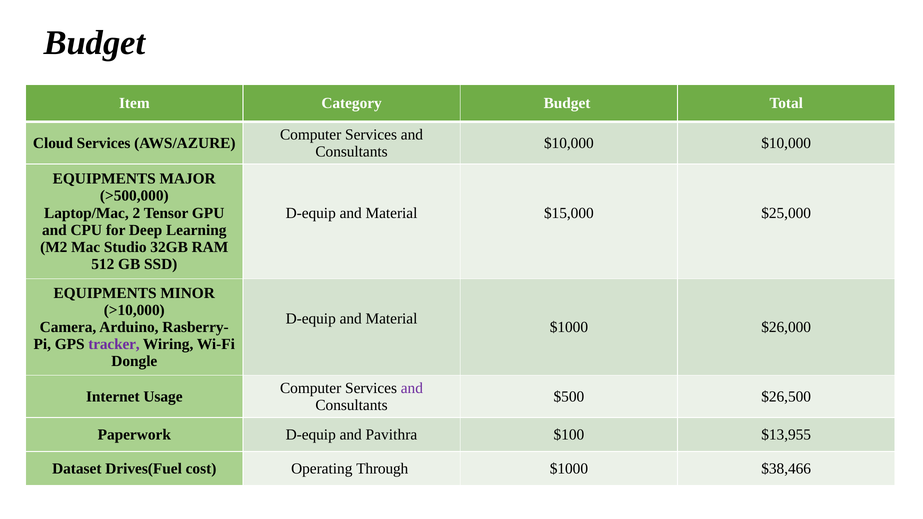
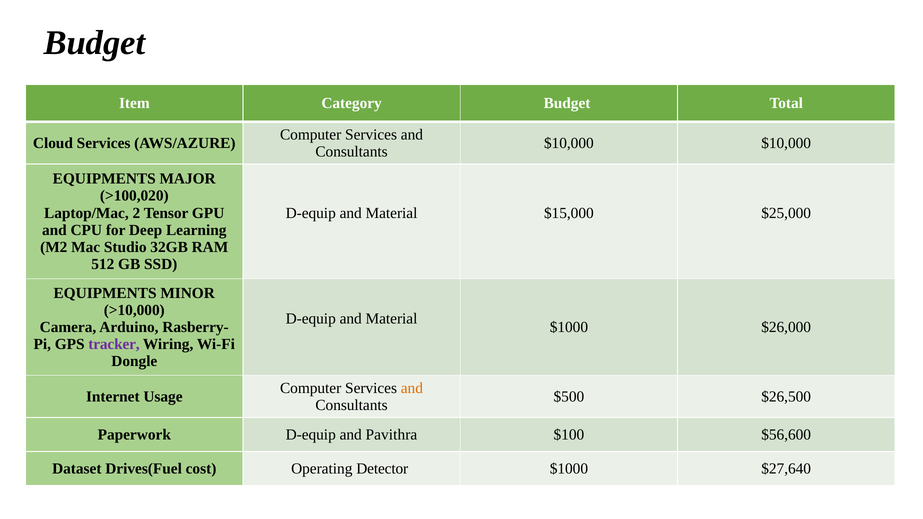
>500,000: >500,000 -> >100,020
and at (412, 388) colour: purple -> orange
$13,955: $13,955 -> $56,600
Through: Through -> Detector
$38,466: $38,466 -> $27,640
